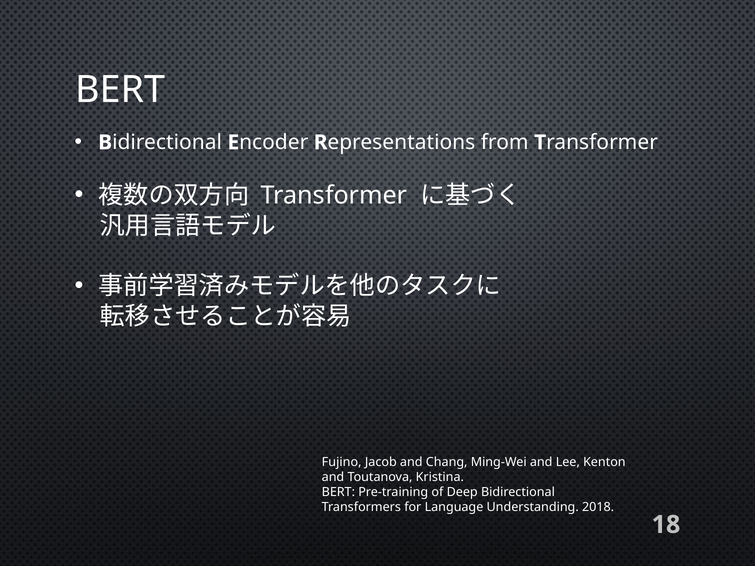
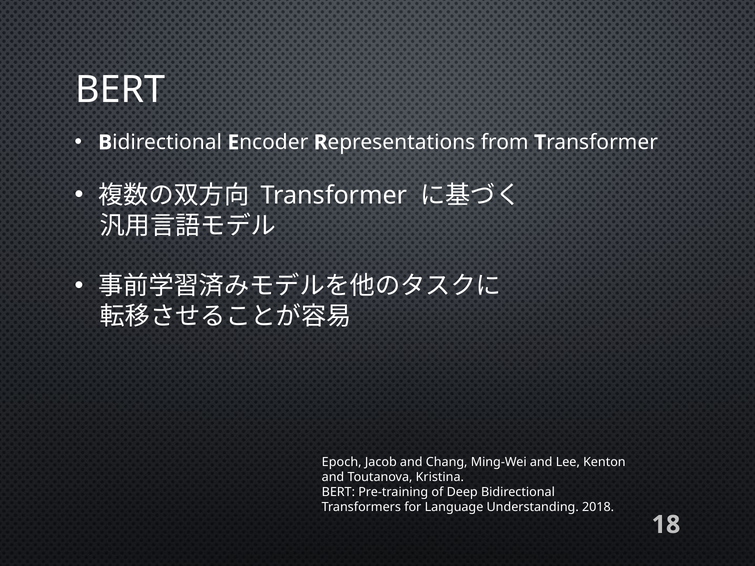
Fujino: Fujino -> Epoch
